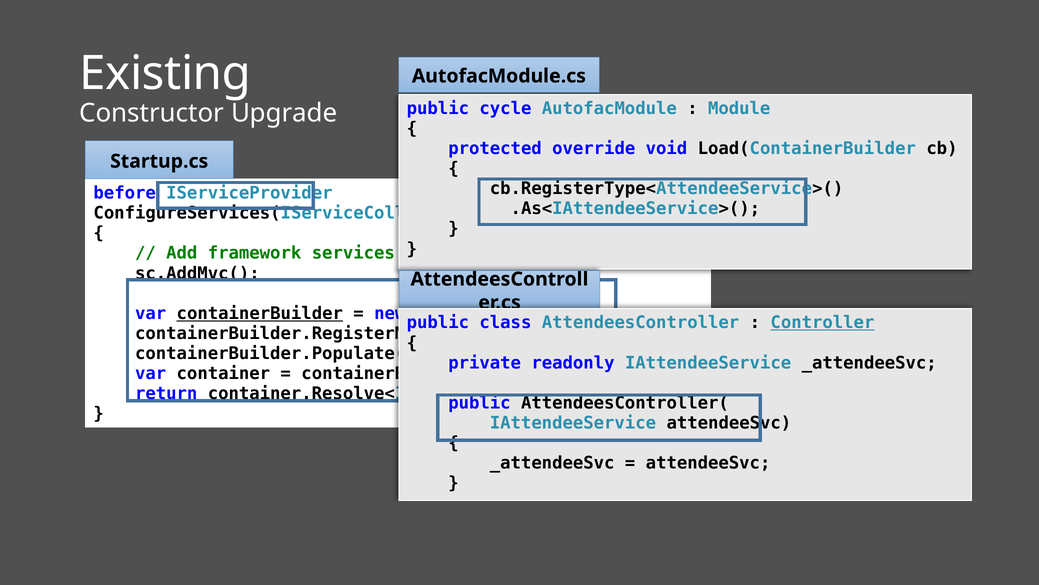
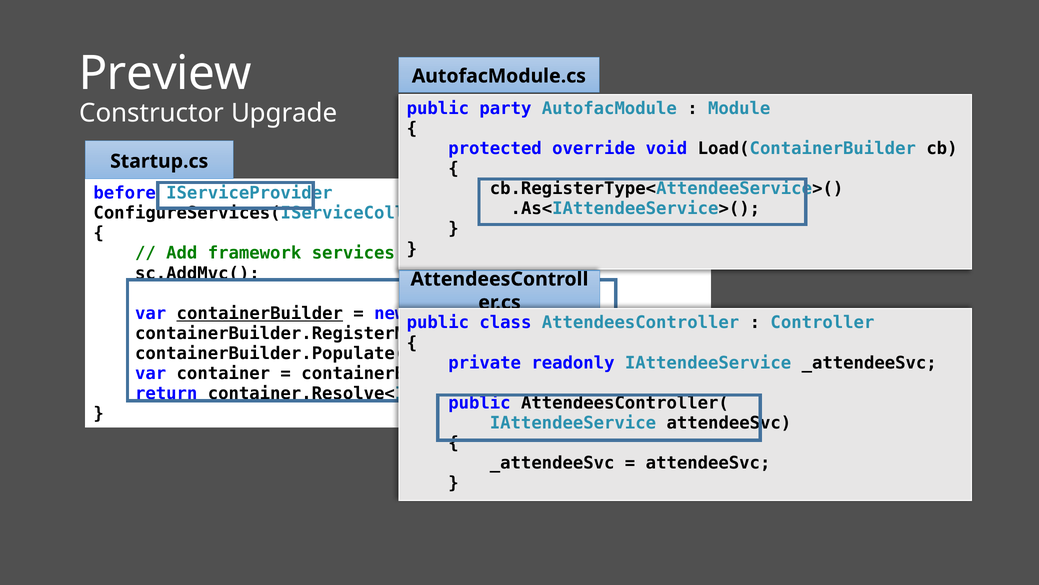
Existing: Existing -> Preview
cycle: cycle -> party
Controller underline: present -> none
